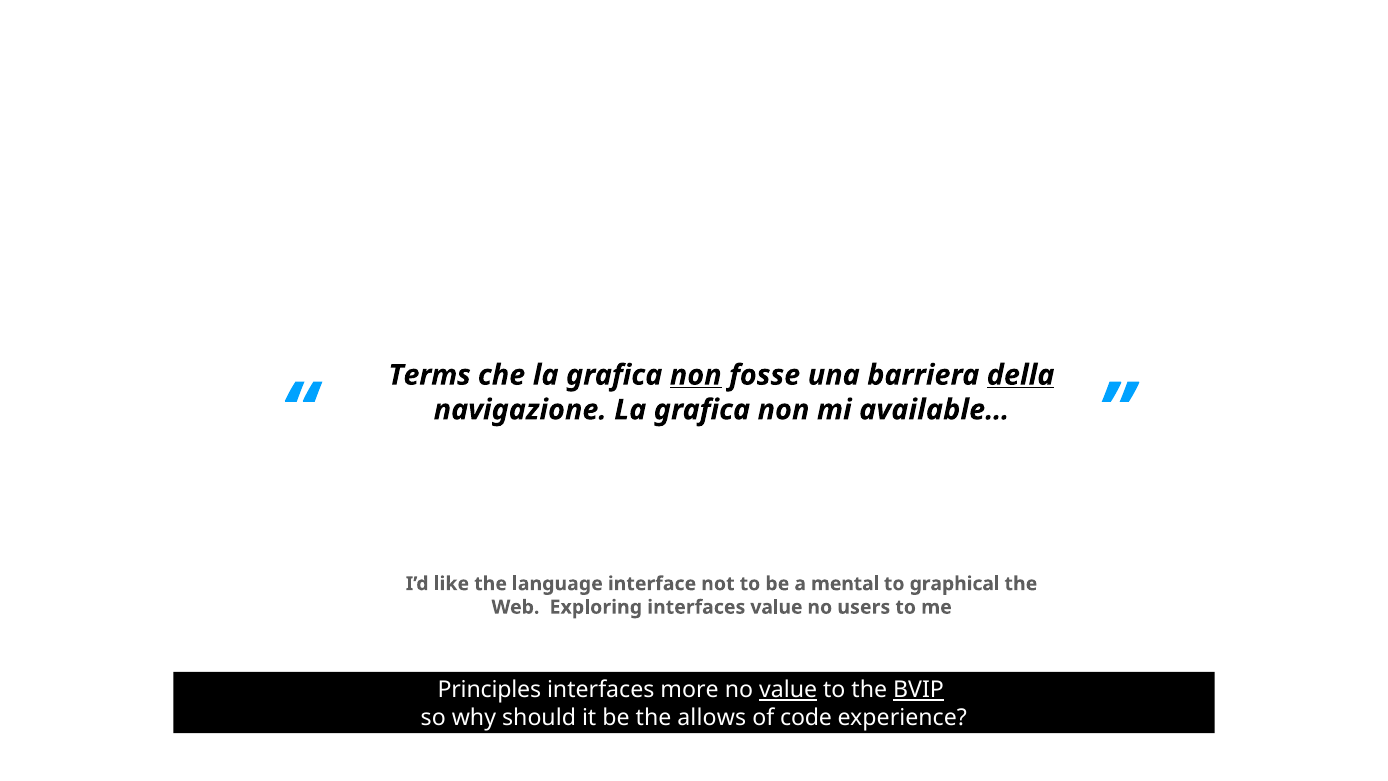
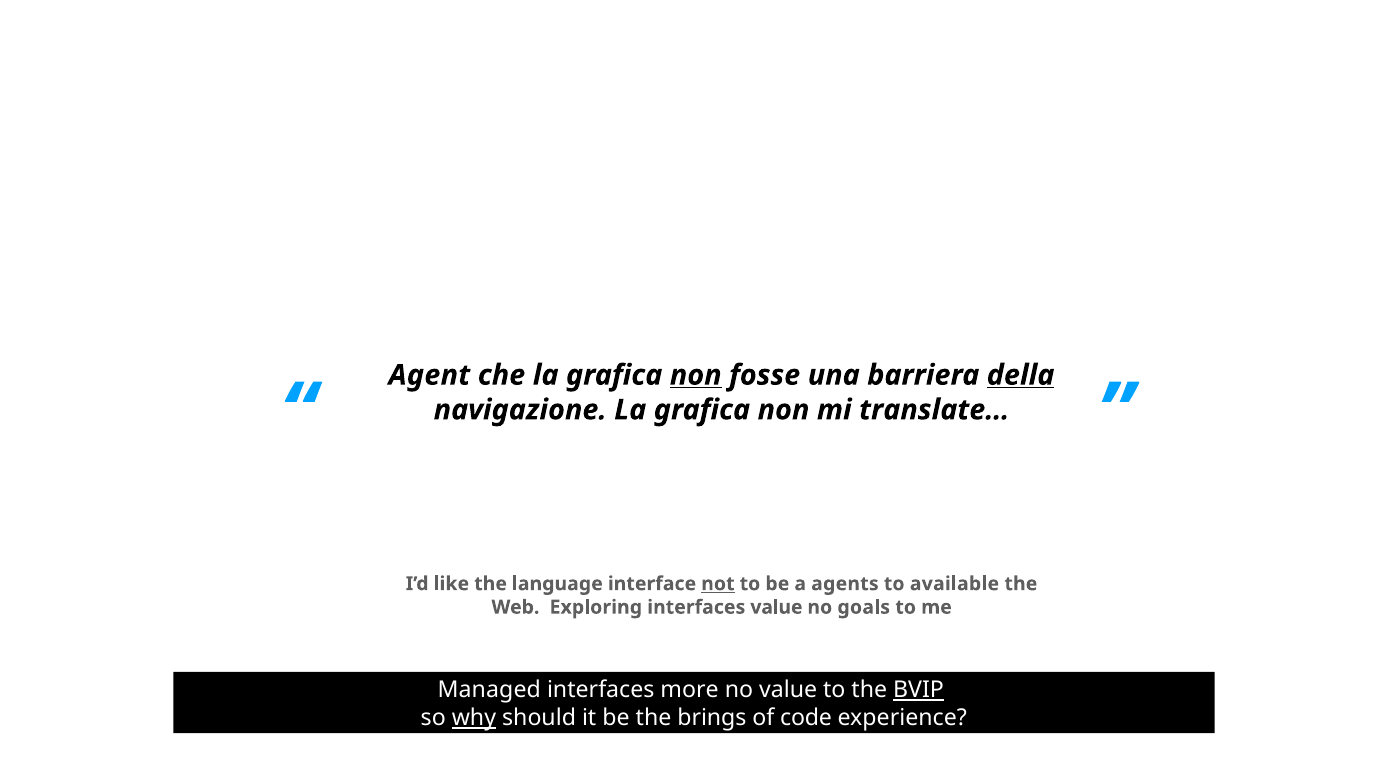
Terms: Terms -> Agent
available…: available… -> translate…
not underline: none -> present
mental: mental -> agents
graphical: graphical -> available
users: users -> goals
Principles: Principles -> Managed
value at (788, 690) underline: present -> none
why underline: none -> present
allows: allows -> brings
